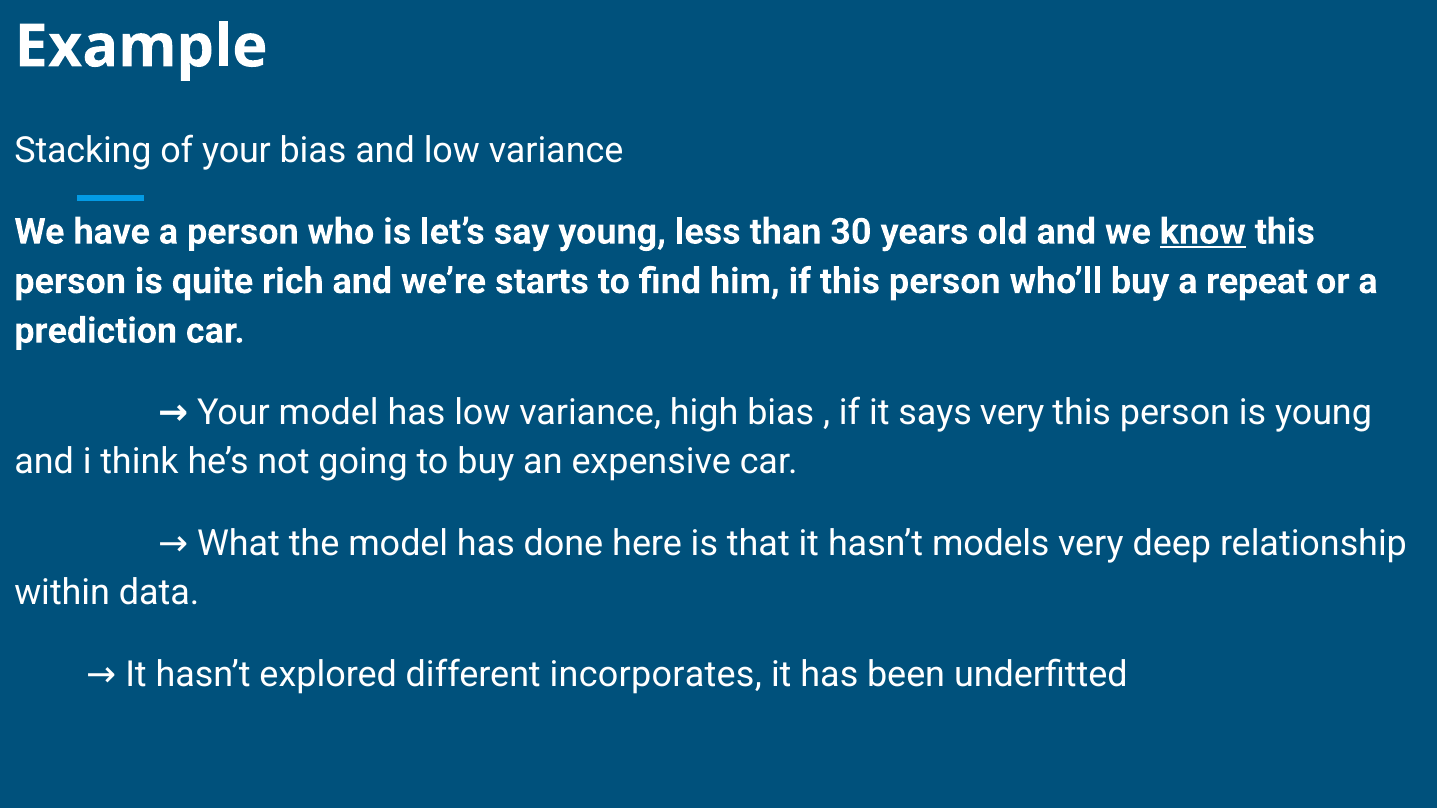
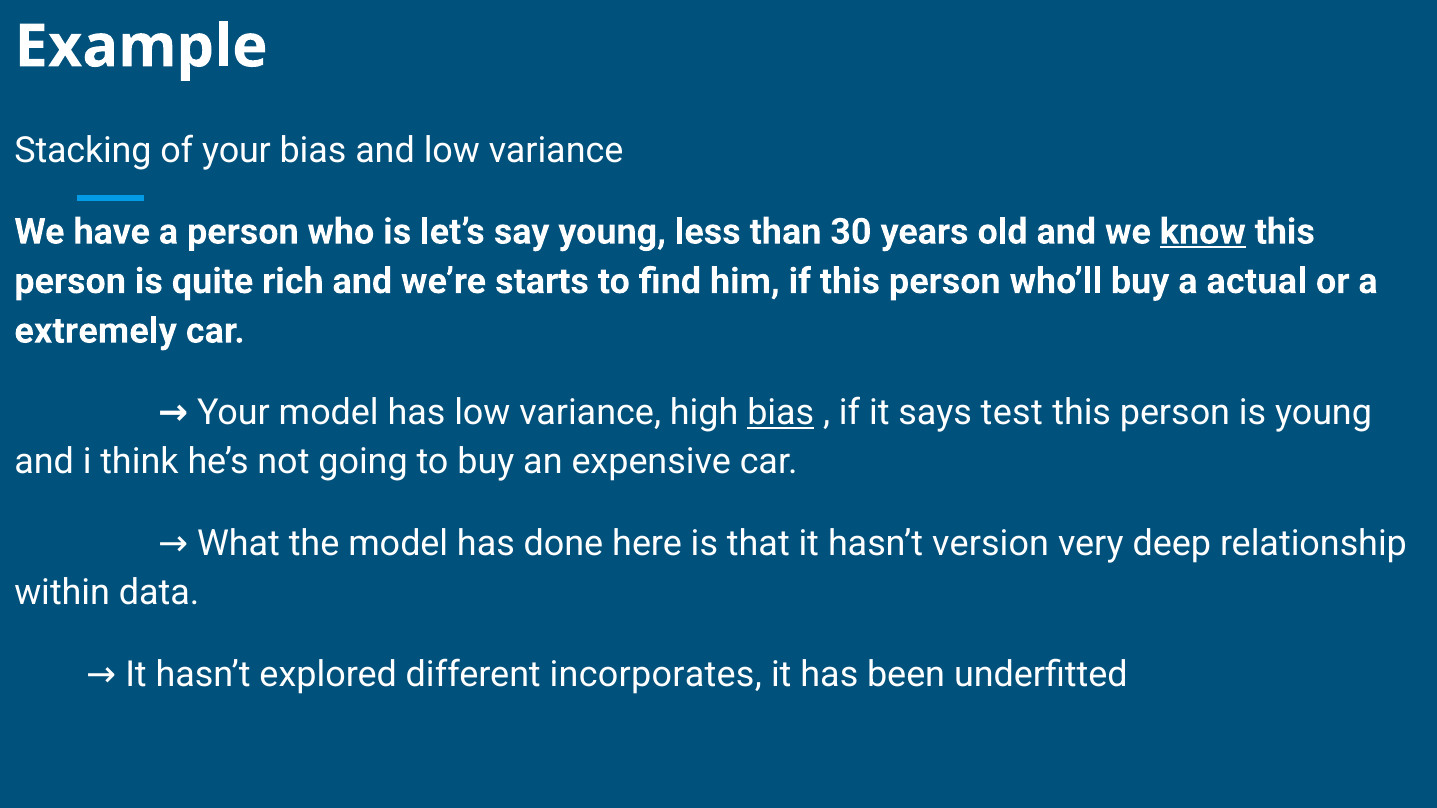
repeat: repeat -> actual
prediction: prediction -> extremely
bias at (781, 412) underline: none -> present
says very: very -> test
models: models -> version
